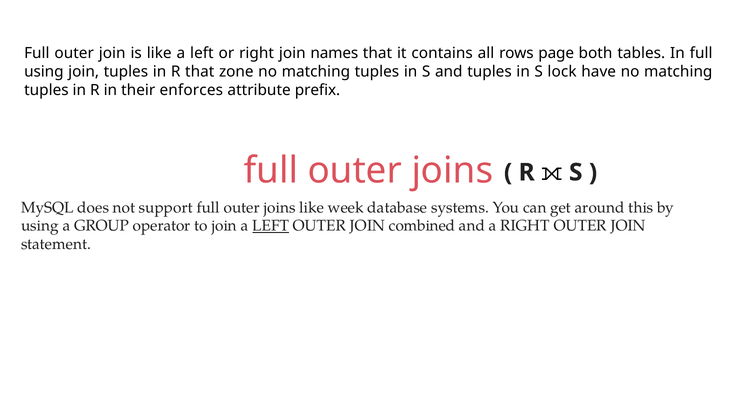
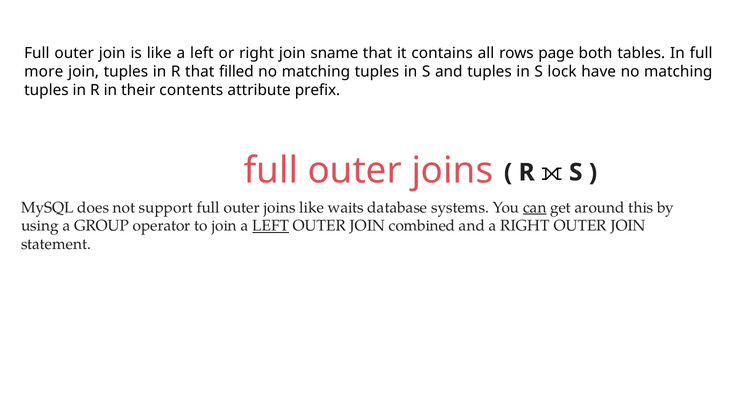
names: names -> sname
using at (44, 72): using -> more
zone: zone -> filled
enforces: enforces -> contents
week: week -> waits
can underline: none -> present
